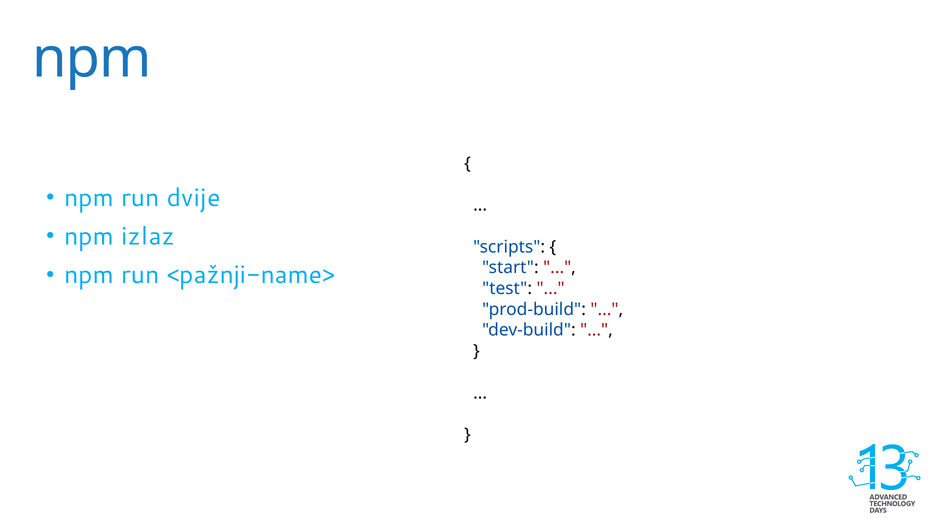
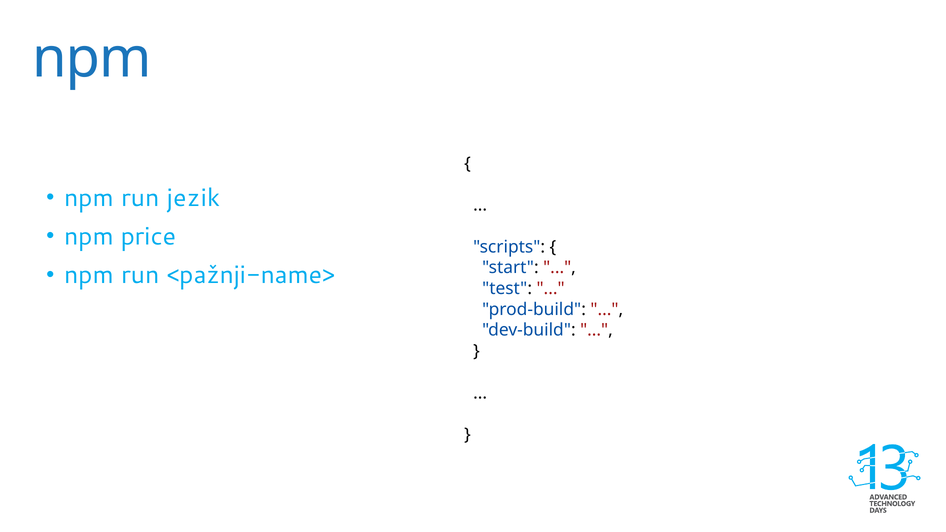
dvije: dvije -> jezik
izlaz: izlaz -> price
